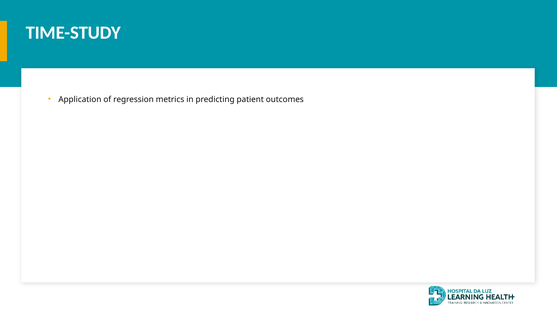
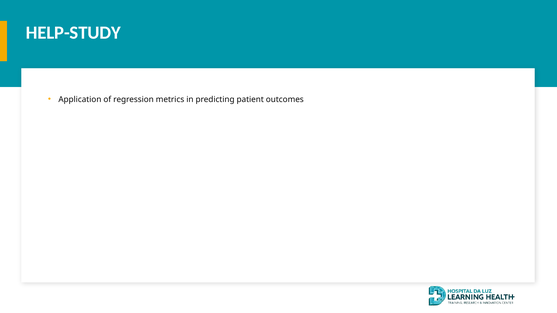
TIME-STUDY: TIME-STUDY -> HELP-STUDY
